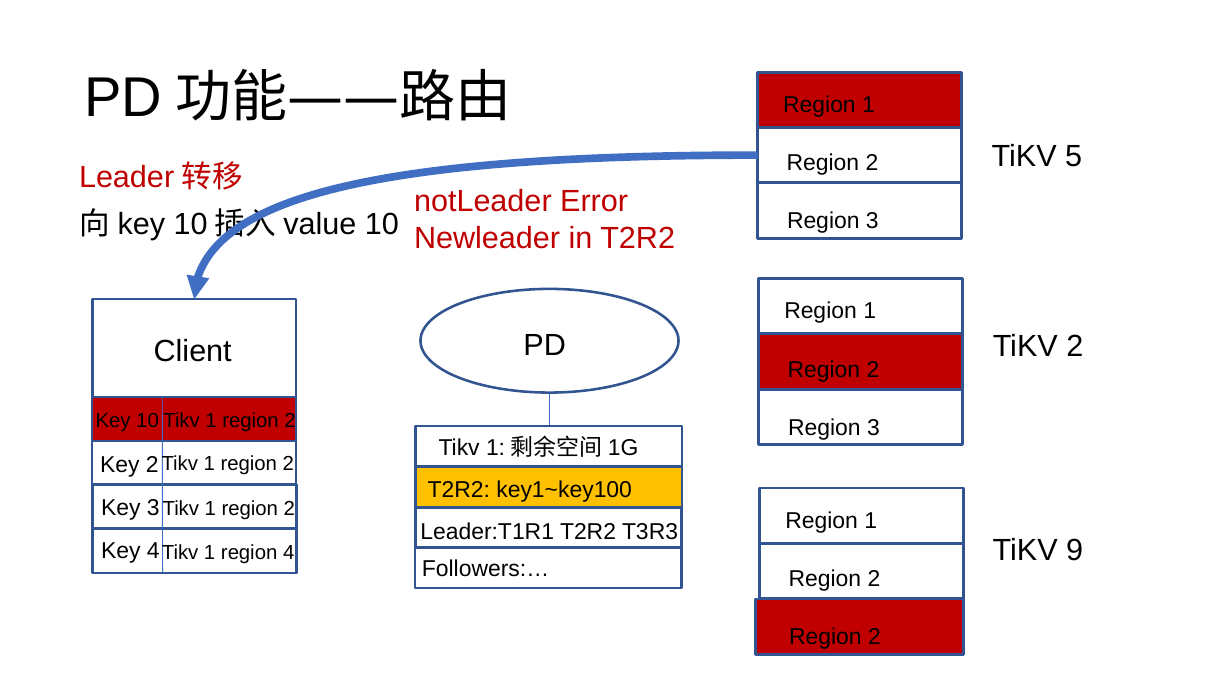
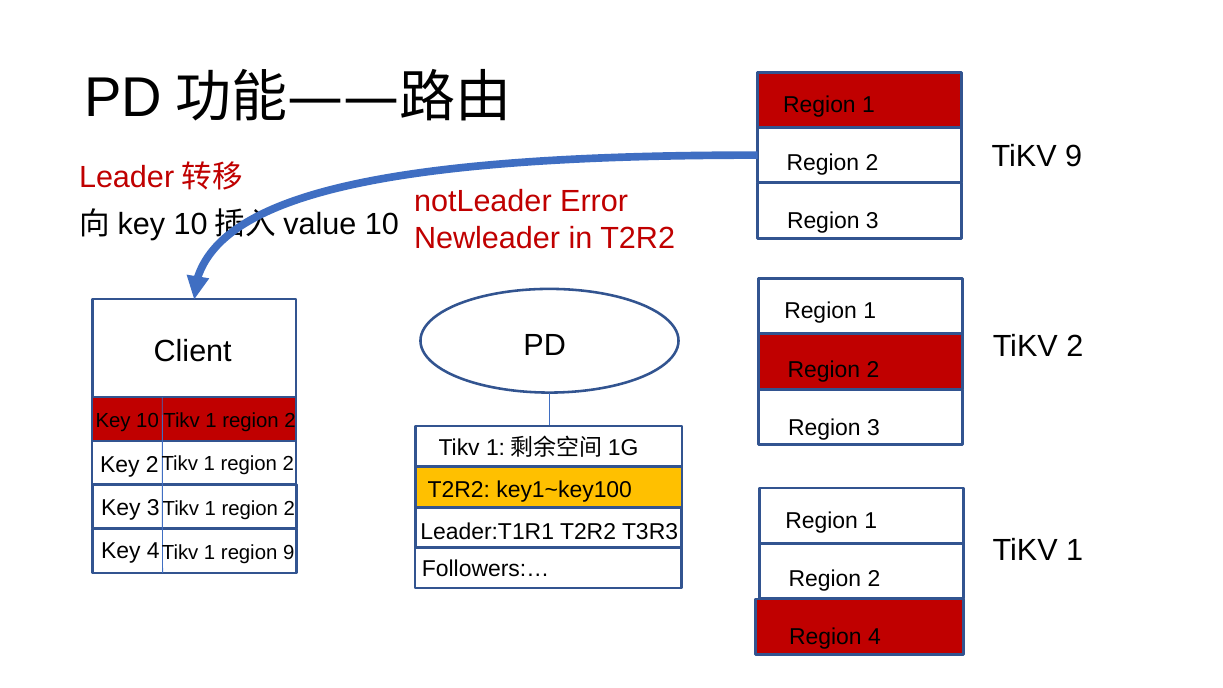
TiKV 5: 5 -> 9
9 at (1075, 551): 9 -> 1
region 4: 4 -> 9
2 at (874, 637): 2 -> 4
